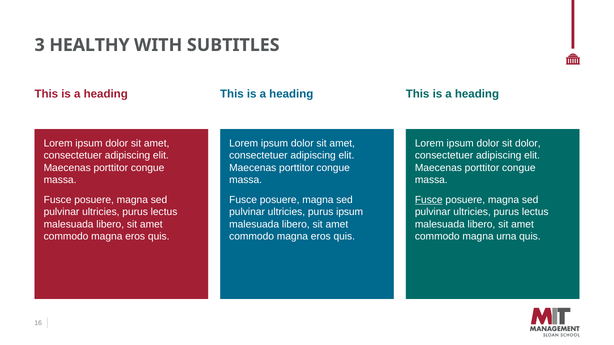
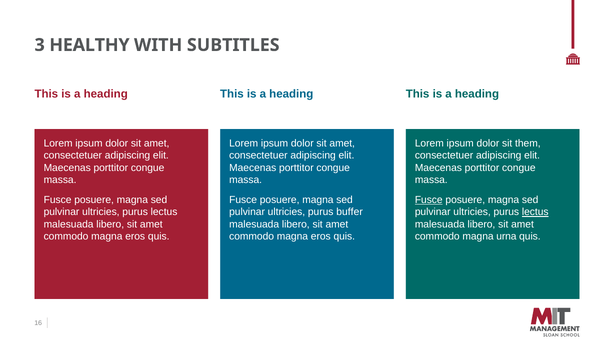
sit dolor: dolor -> them
purus ipsum: ipsum -> buffer
lectus at (535, 212) underline: none -> present
